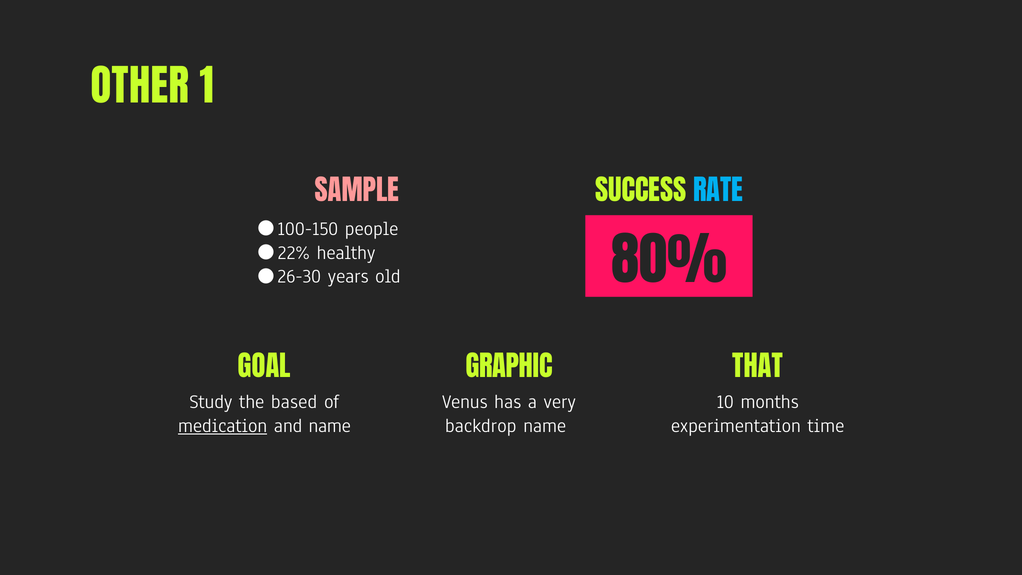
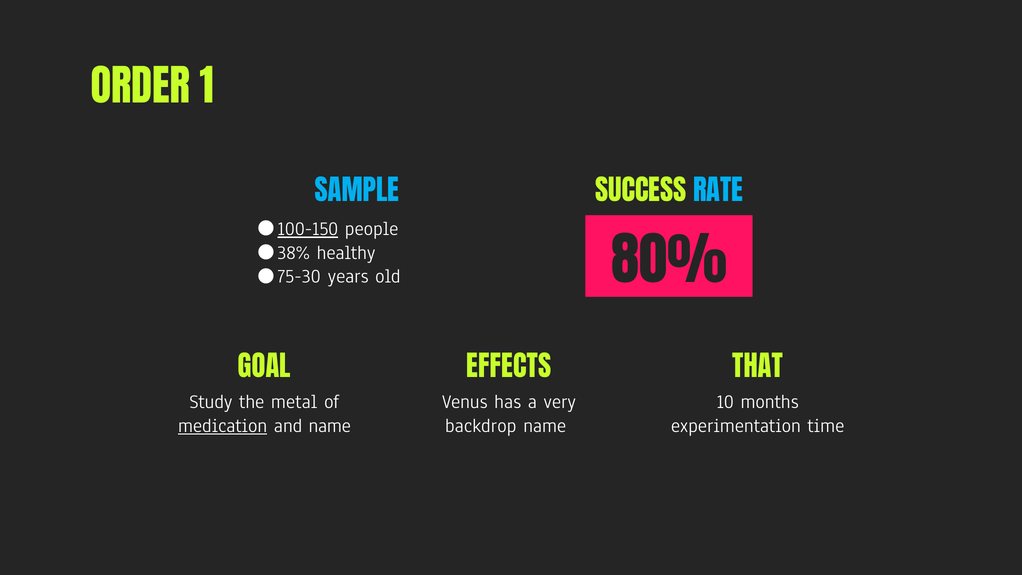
OTHER: OTHER -> ORDER
SAMPLE colour: pink -> light blue
100-150 underline: none -> present
22%: 22% -> 38%
26-30: 26-30 -> 75-30
GRAPHIC: GRAPHIC -> EFFECTS
based: based -> metal
